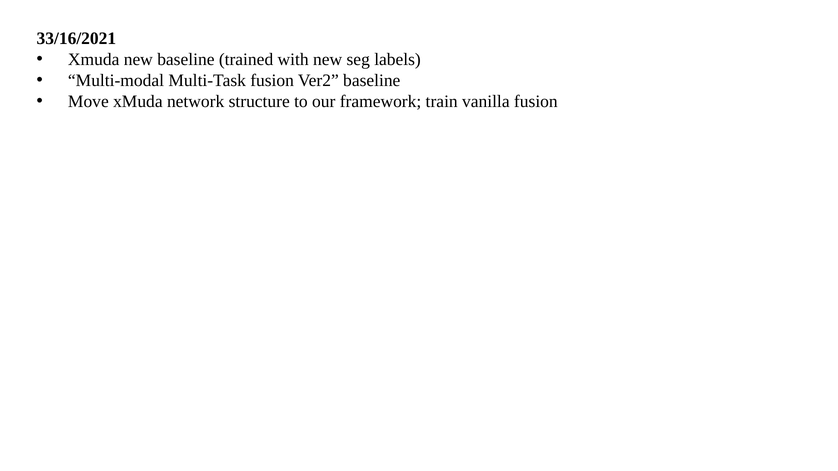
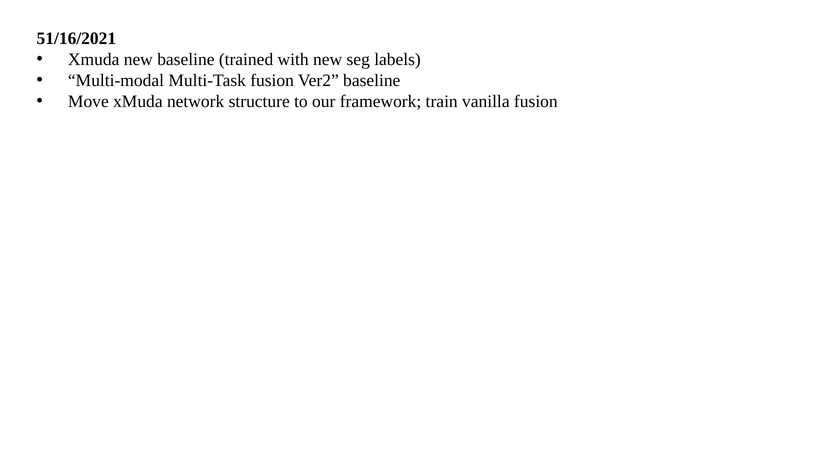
33/16/2021: 33/16/2021 -> 51/16/2021
